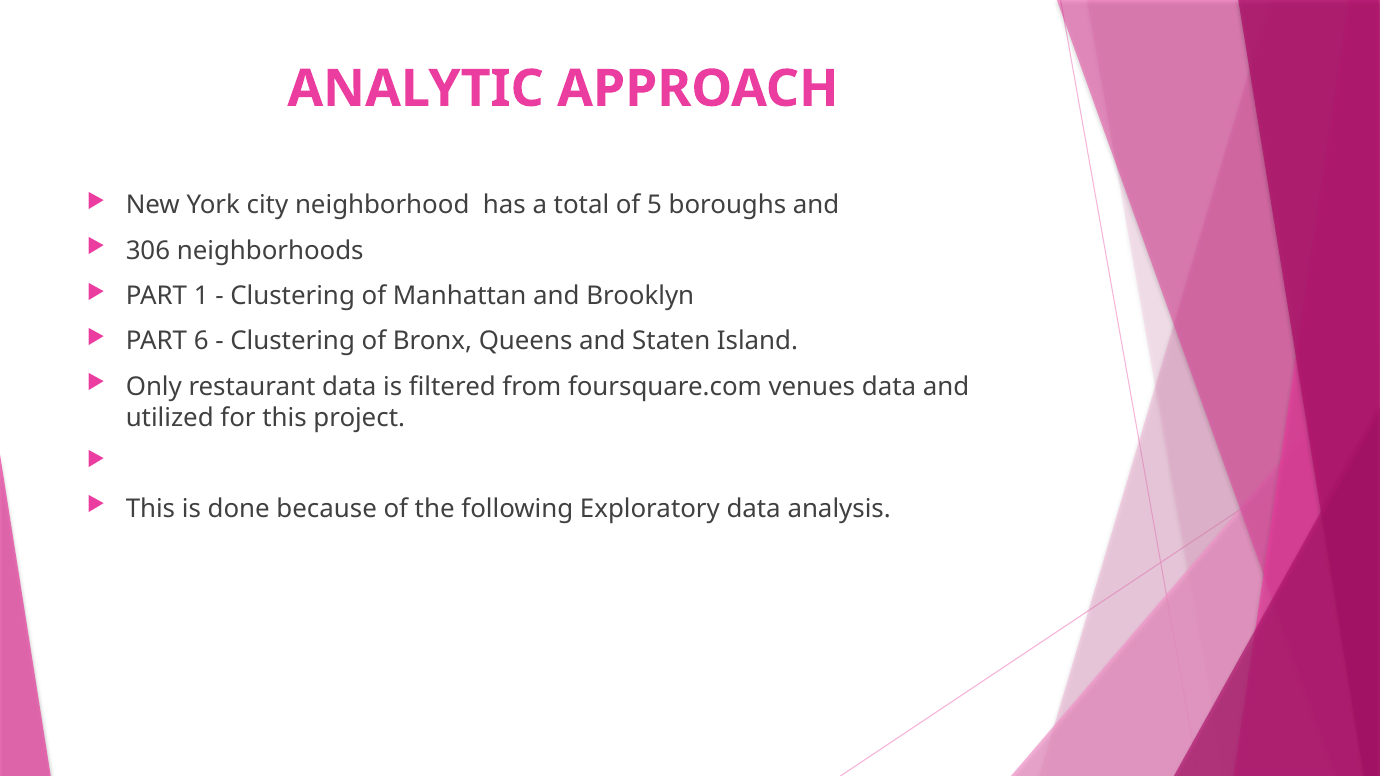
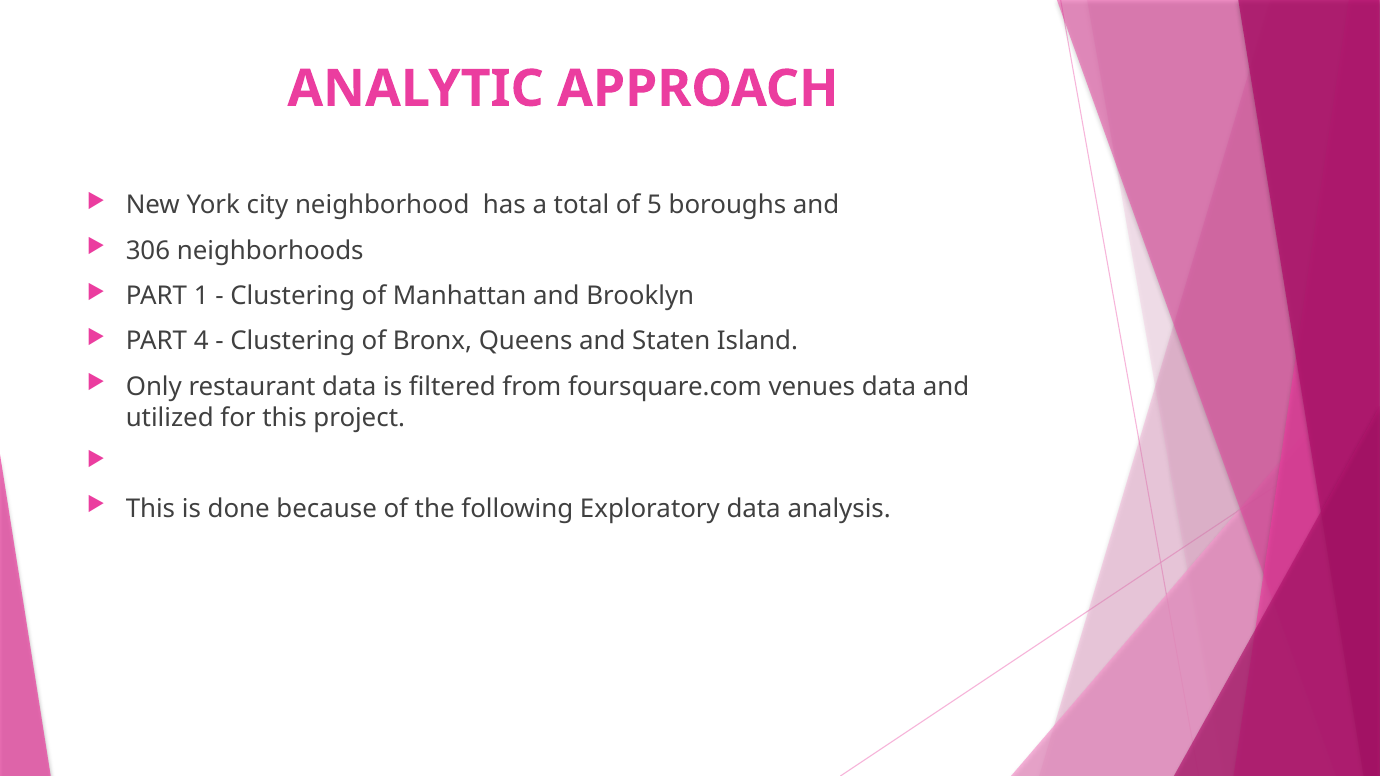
6: 6 -> 4
